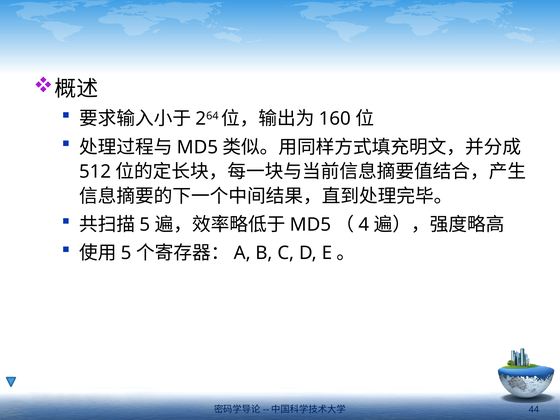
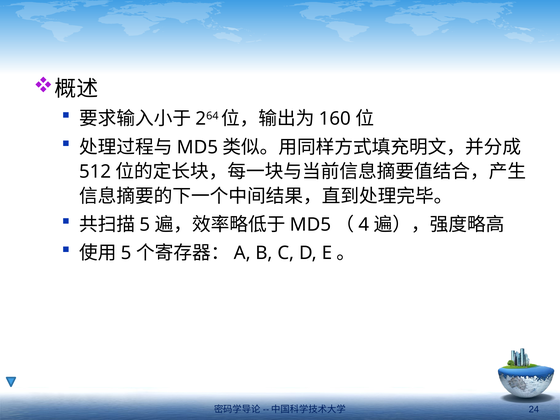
44: 44 -> 24
